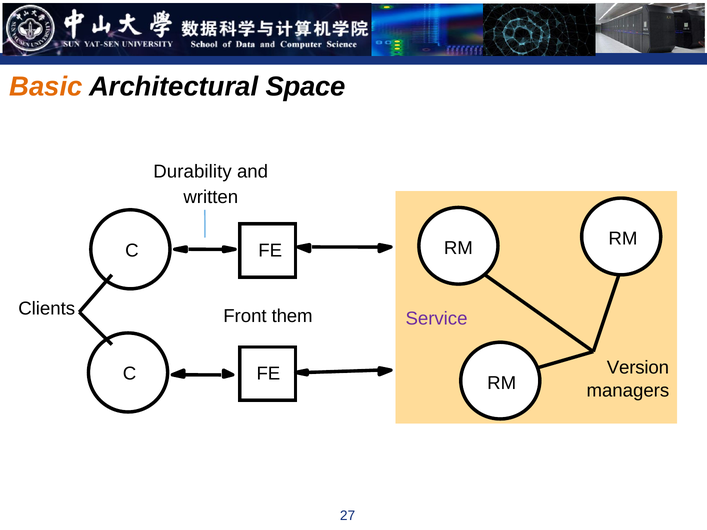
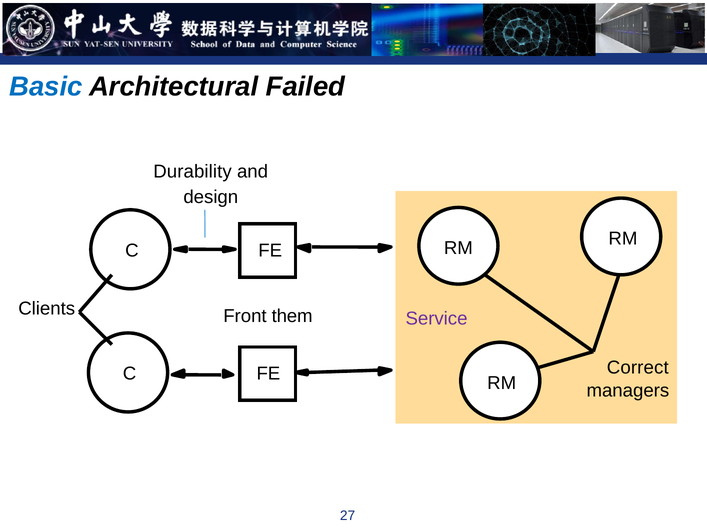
Basic colour: orange -> blue
Space: Space -> Failed
written: written -> design
Version: Version -> Correct
